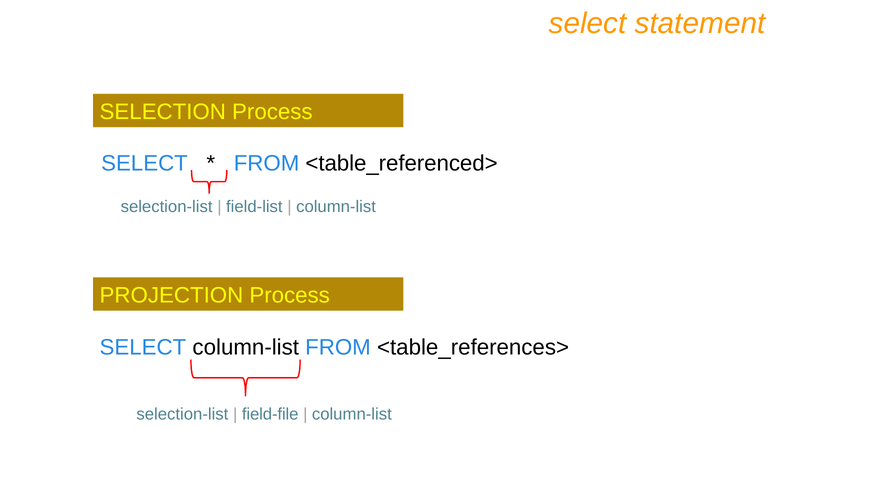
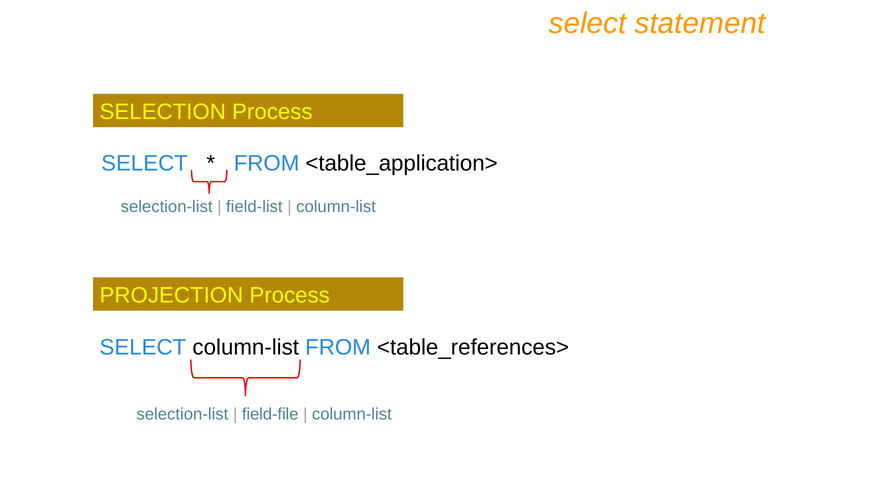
<table_referenced>: <table_referenced> -> <table_application>
